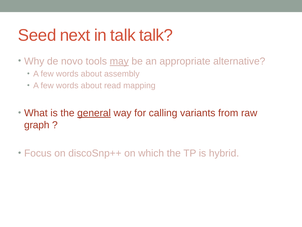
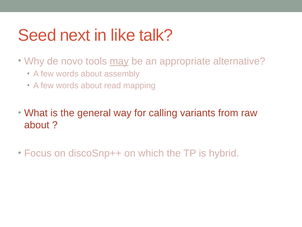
in talk: talk -> like
general underline: present -> none
graph at (37, 125): graph -> about
